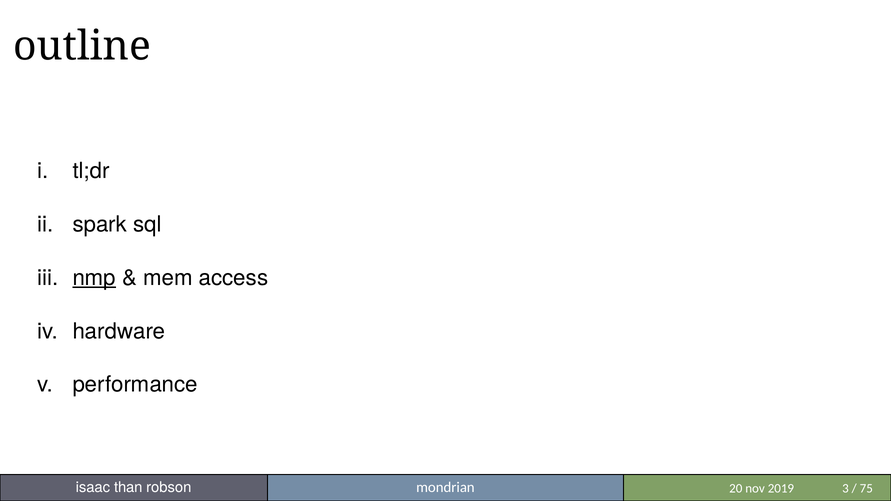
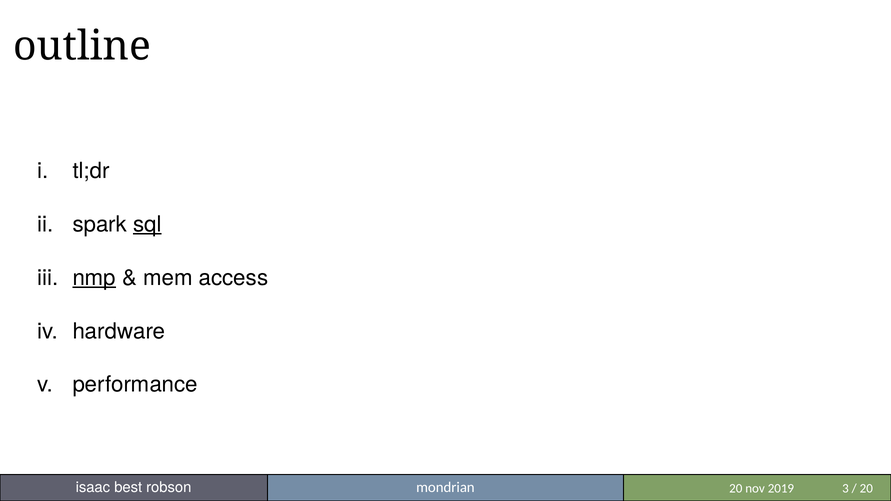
sql underline: none -> present
than: than -> best
75 at (866, 489): 75 -> 20
